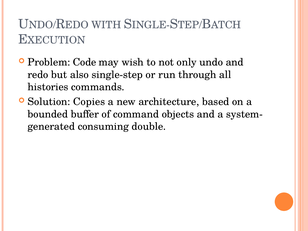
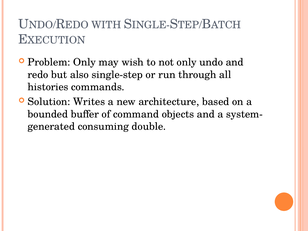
Problem Code: Code -> Only
Copies: Copies -> Writes
